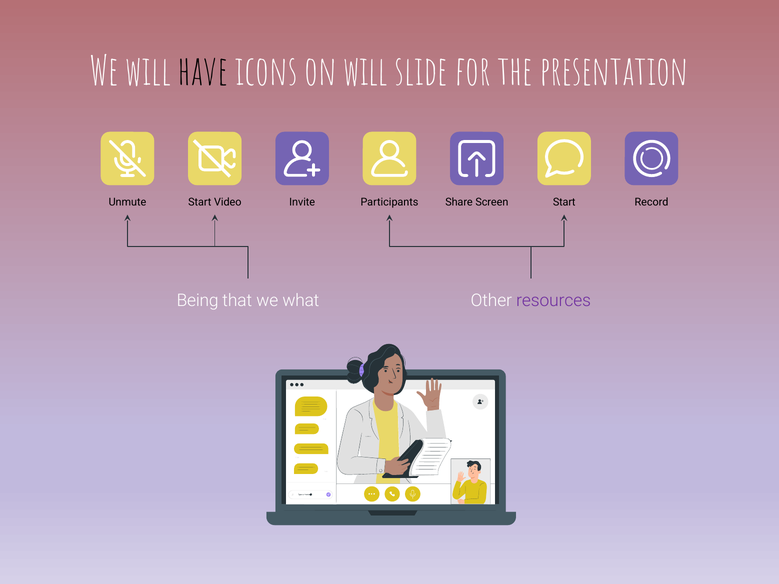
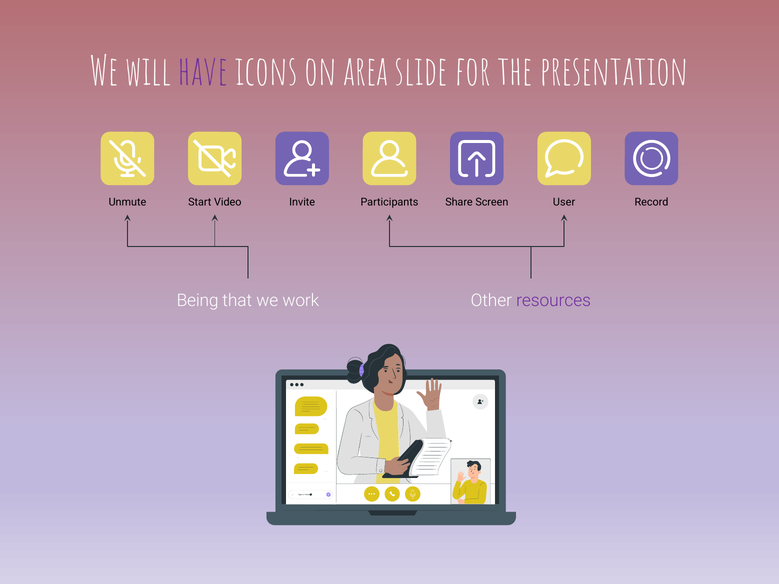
have colour: black -> purple
on will: will -> area
Screen Start: Start -> User
what: what -> work
